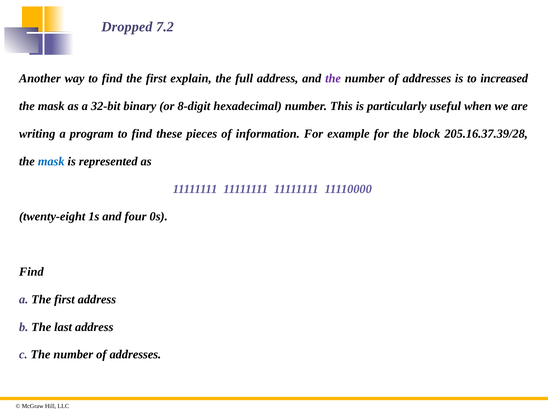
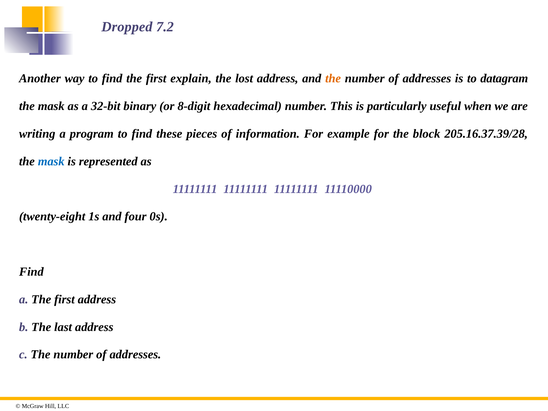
full: full -> lost
the at (333, 79) colour: purple -> orange
increased: increased -> datagram
